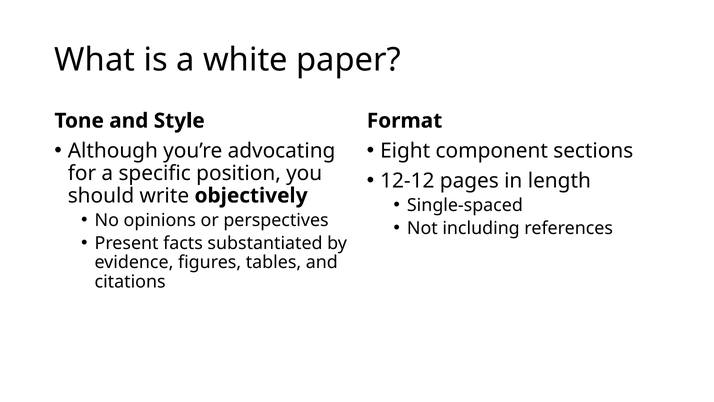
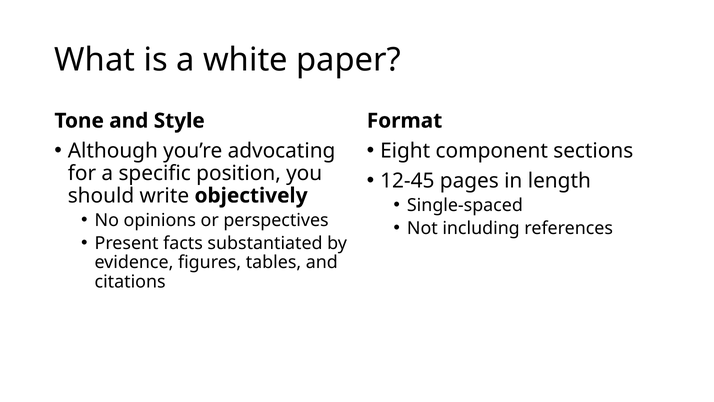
12-12: 12-12 -> 12-45
